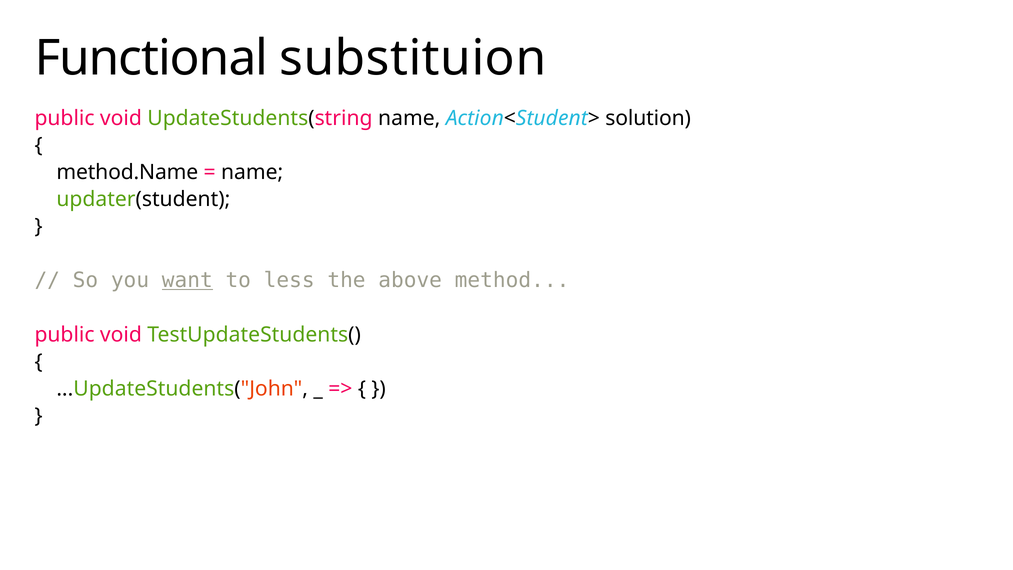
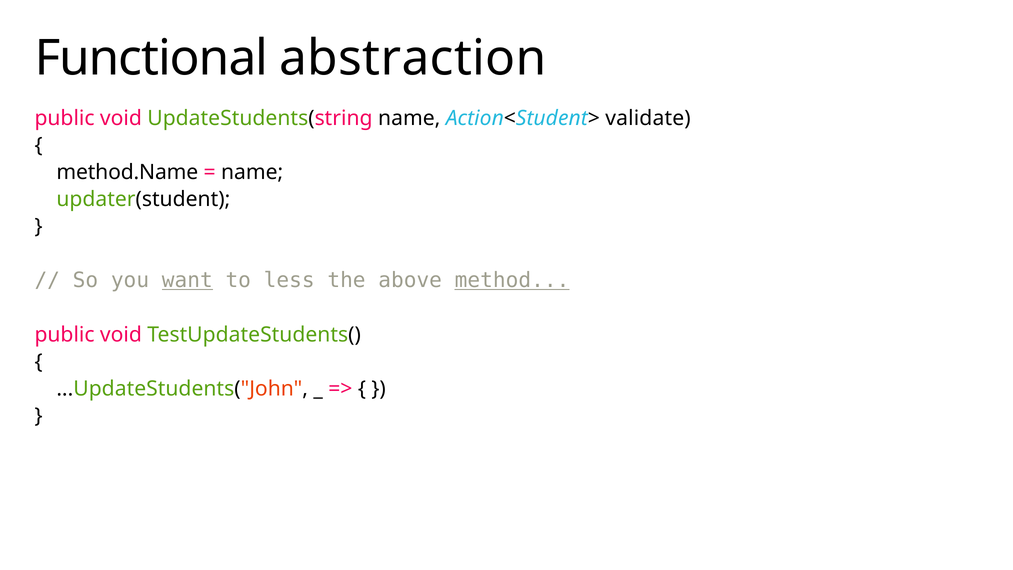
substituion: substituion -> abstraction
solution: solution -> validate
method underline: none -> present
